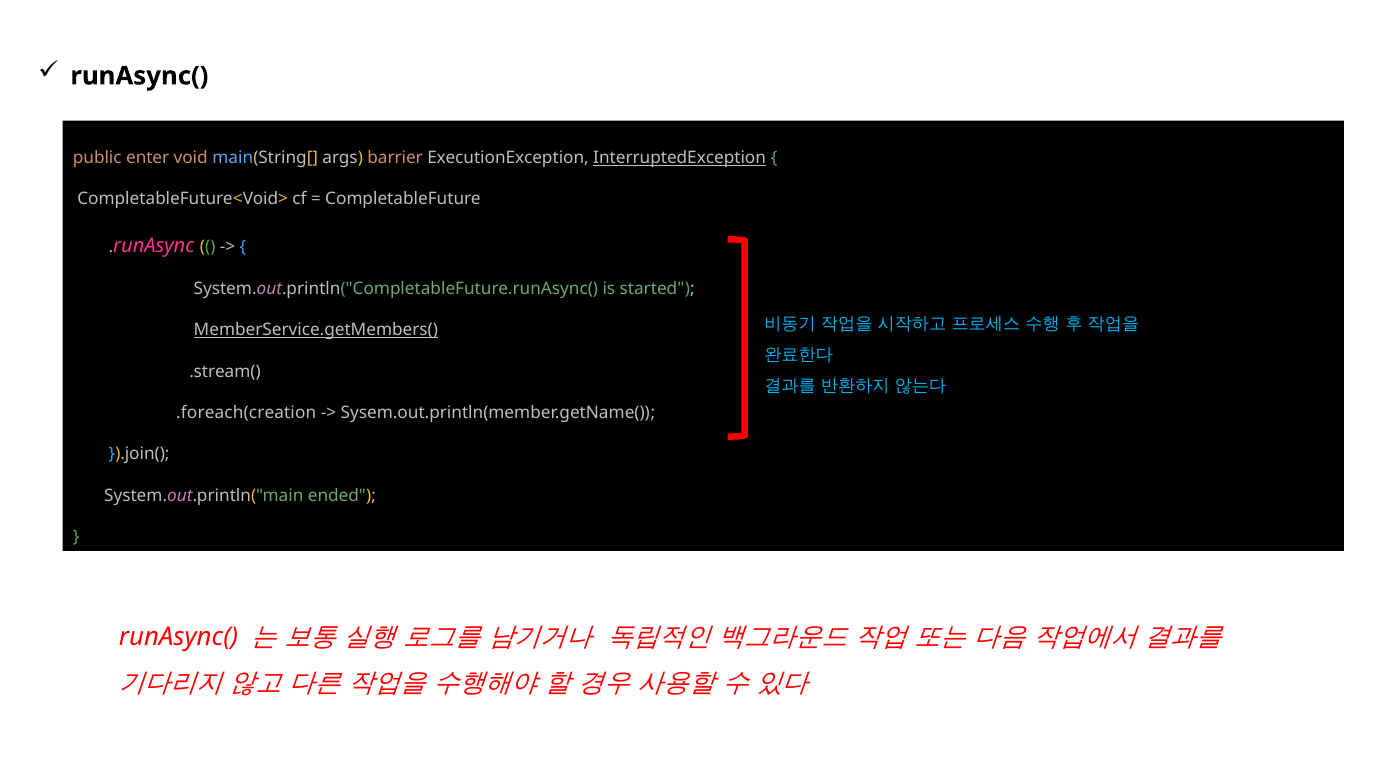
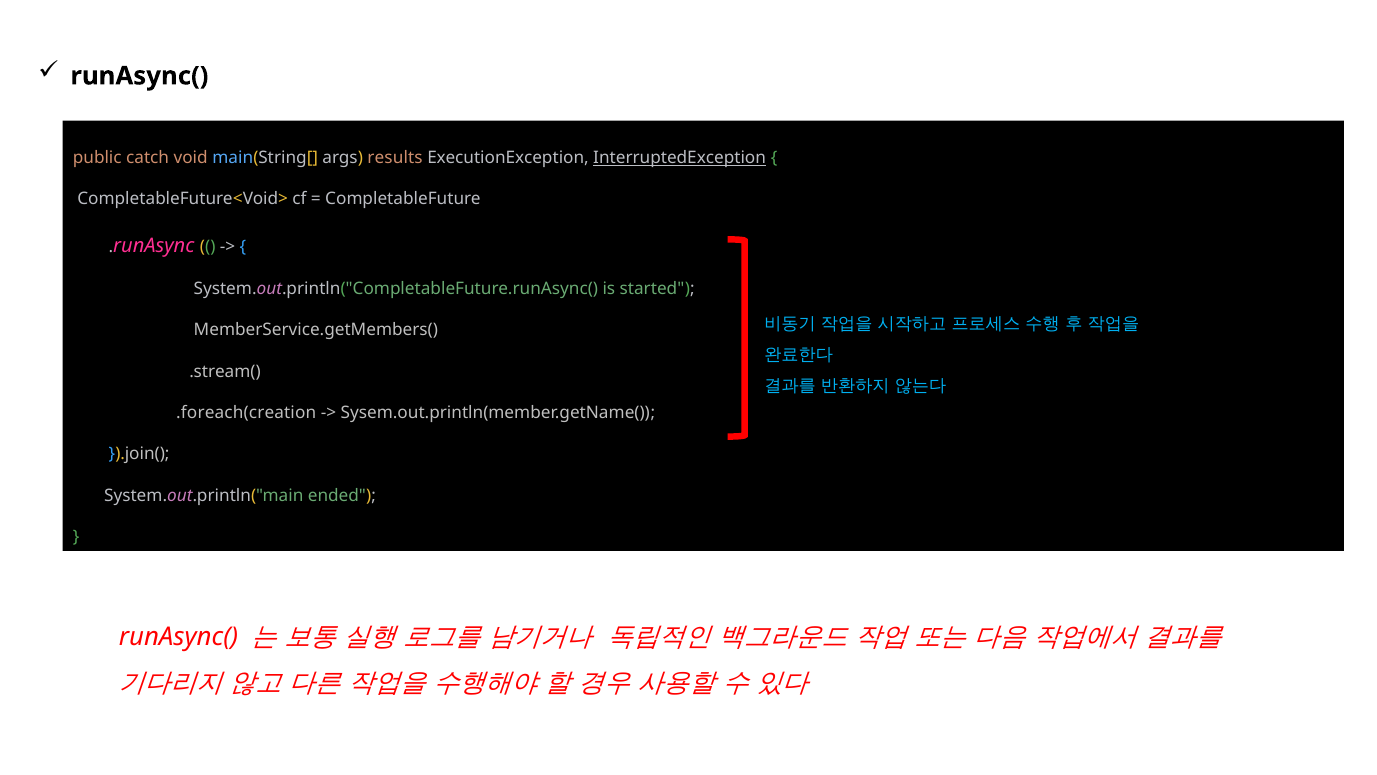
enter: enter -> catch
barrier: barrier -> results
MemberService.getMembers( underline: present -> none
